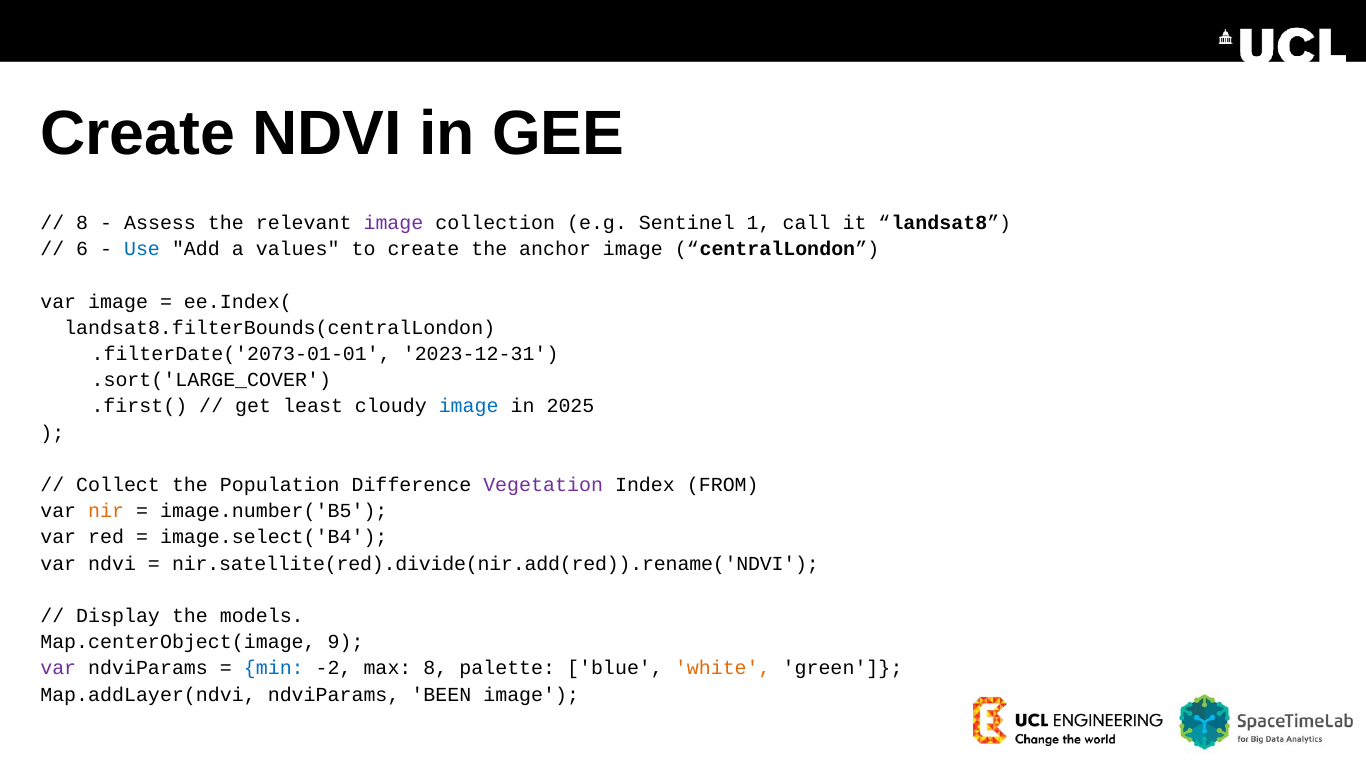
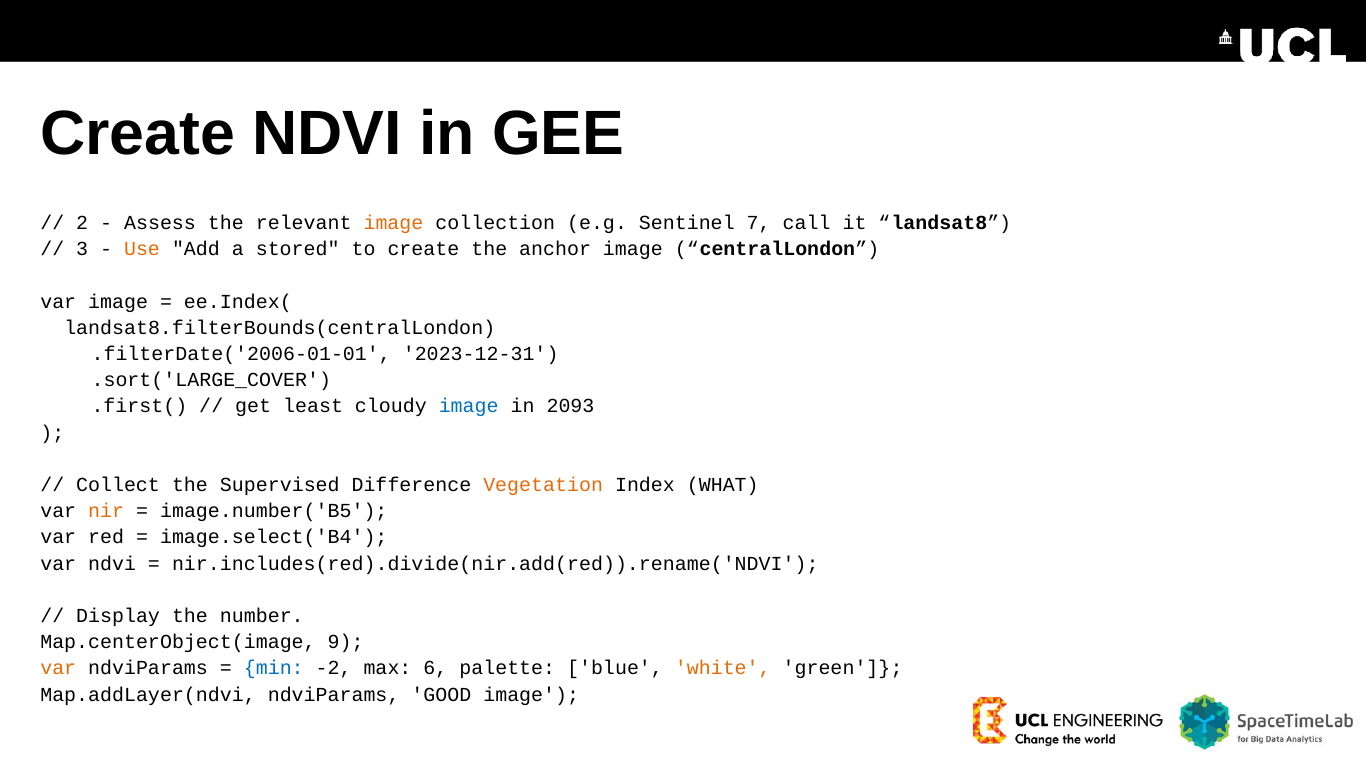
8 at (82, 223): 8 -> 2
image at (393, 223) colour: purple -> orange
1: 1 -> 7
6: 6 -> 3
Use colour: blue -> orange
values: values -> stored
.filterDate('2073-01-01: .filterDate('2073-01-01 -> .filterDate('2006-01-01
2025: 2025 -> 2093
Population: Population -> Supervised
Vegetation colour: purple -> orange
FROM: FROM -> WHAT
nir.satellite(red).divide(nir.add(red)).rename('NDVI: nir.satellite(red).divide(nir.add(red)).rename('NDVI -> nir.includes(red).divide(nir.add(red)).rename('NDVI
models: models -> number
var at (58, 669) colour: purple -> orange
max 8: 8 -> 6
BEEN: BEEN -> GOOD
